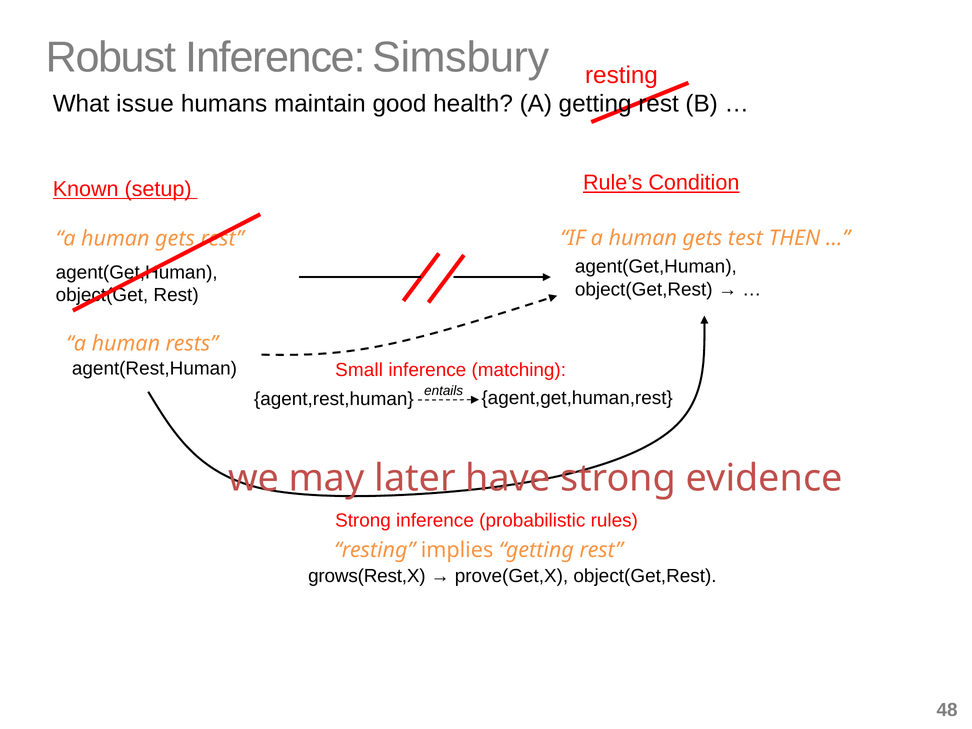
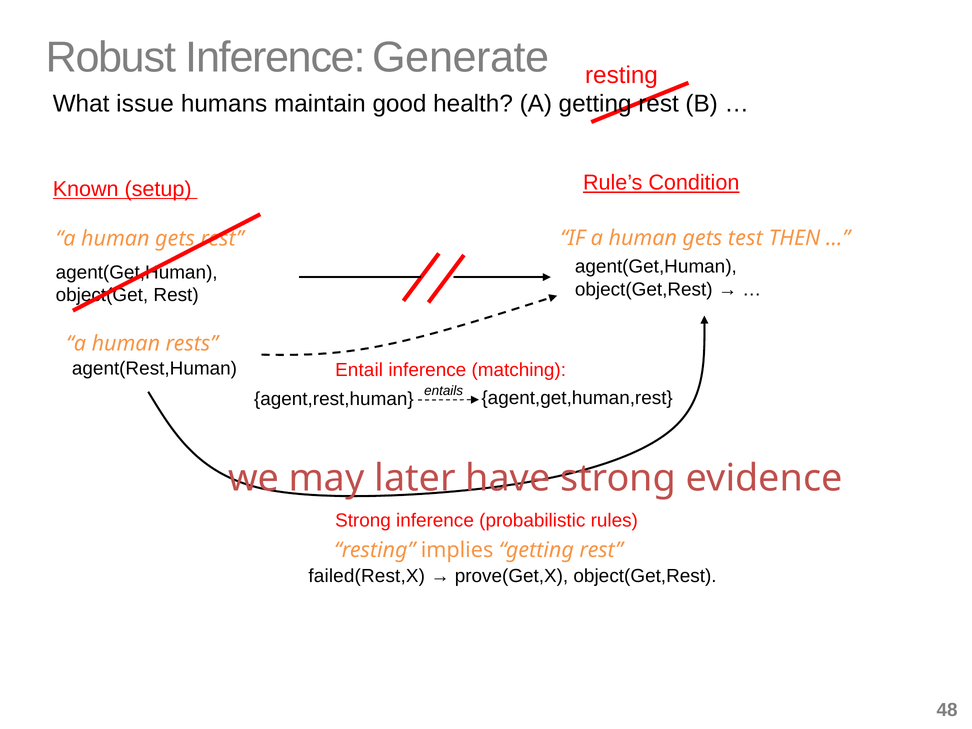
Simsbury: Simsbury -> Generate
Small: Small -> Entail
grows(Rest,X: grows(Rest,X -> failed(Rest,X
